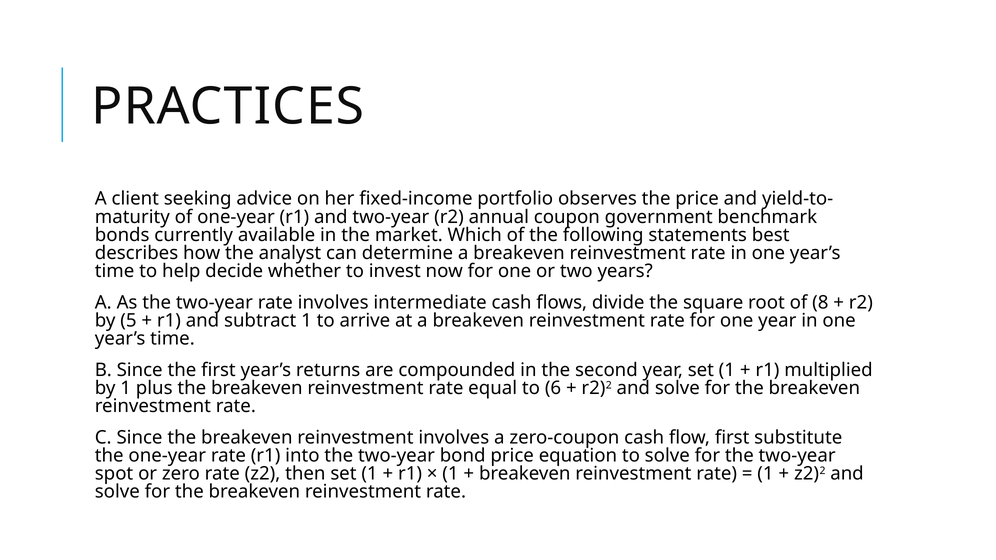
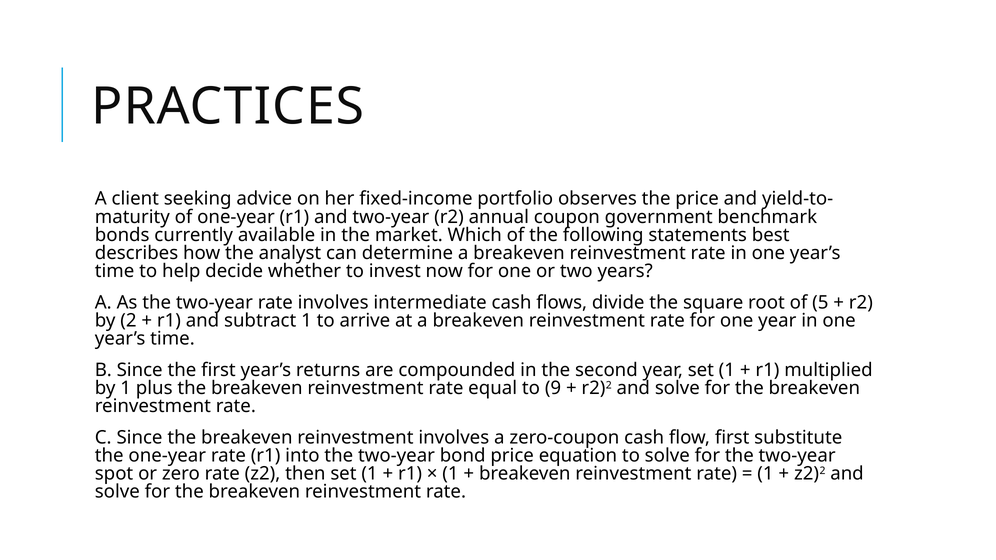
8: 8 -> 5
5: 5 -> 2
6: 6 -> 9
